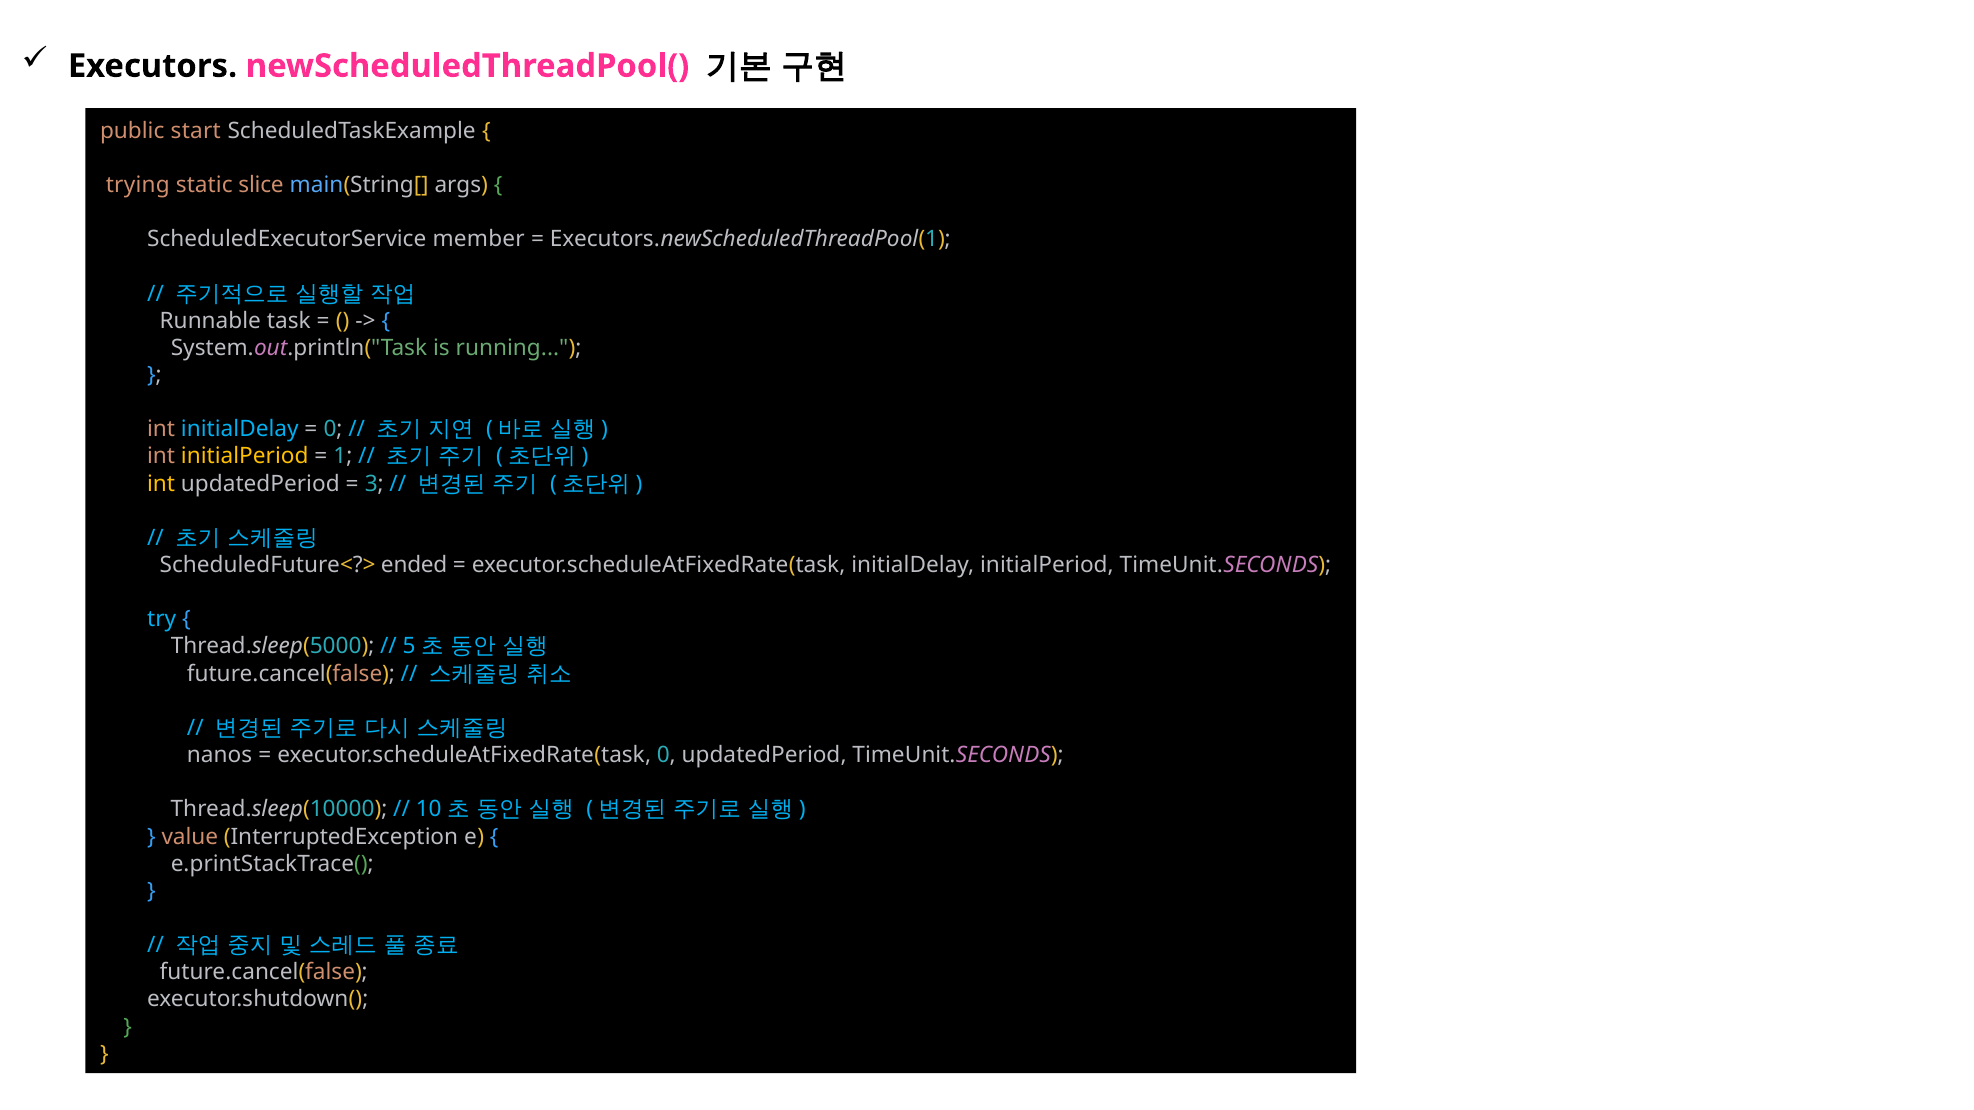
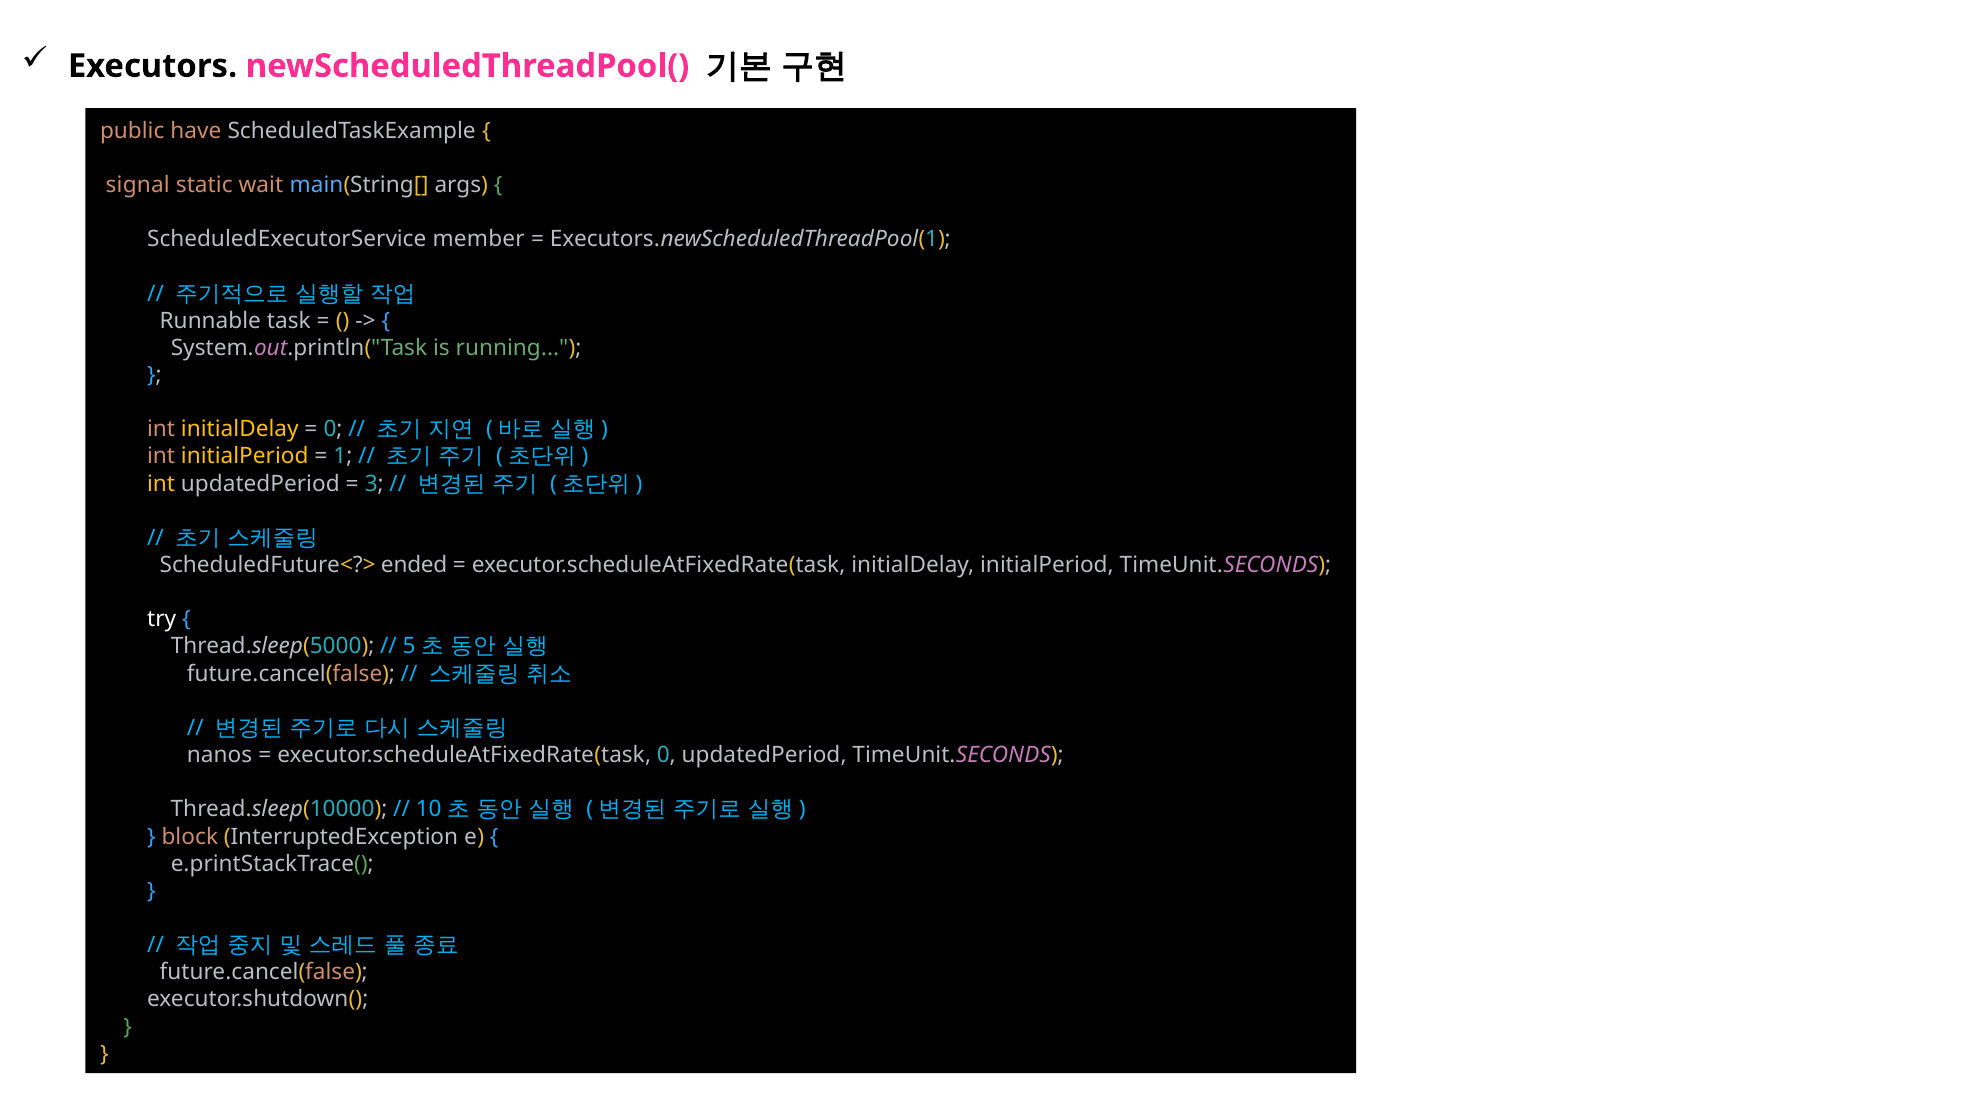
start: start -> have
trying: trying -> signal
slice: slice -> wait
initialDelay at (240, 429) colour: light blue -> yellow
try colour: light blue -> white
value: value -> block
